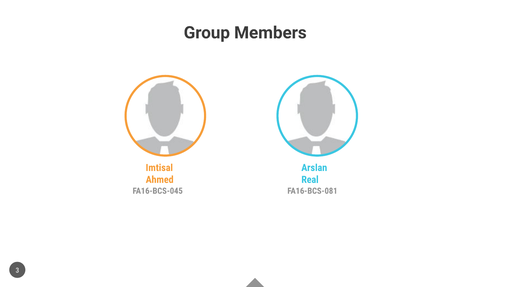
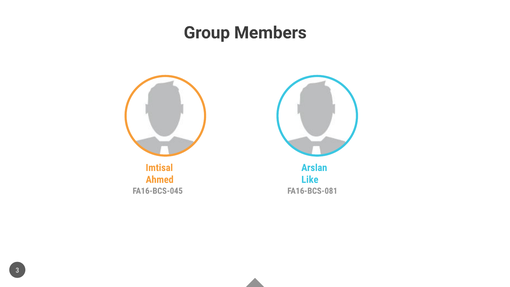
Real: Real -> Like
